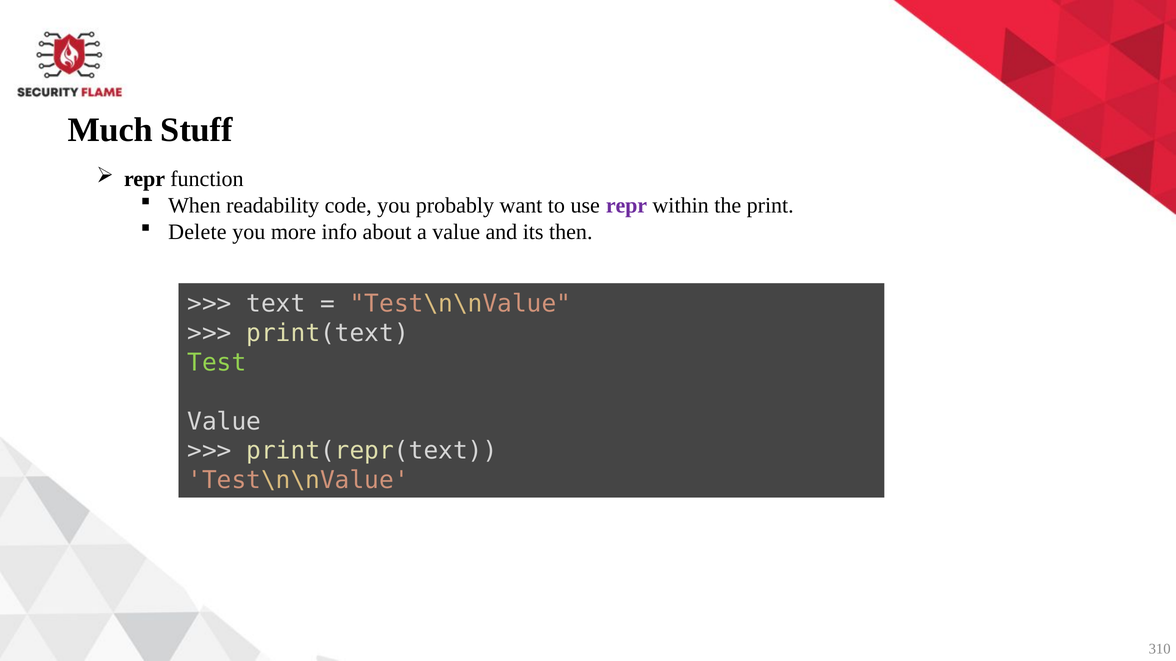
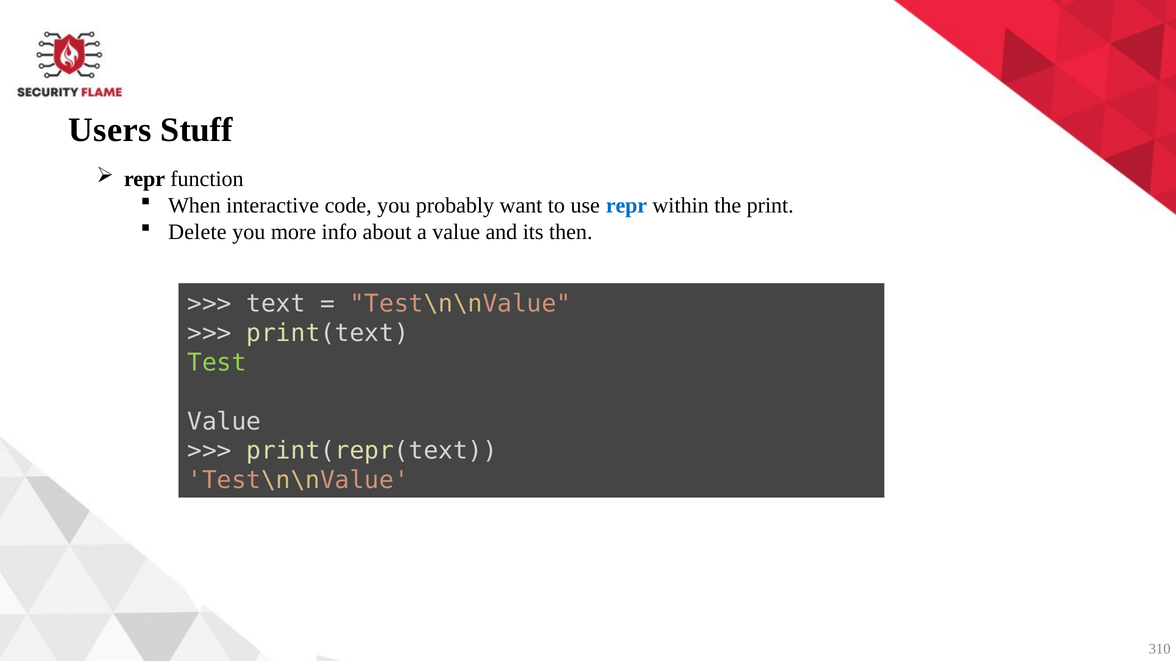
Much: Much -> Users
readability: readability -> interactive
repr at (626, 206) colour: purple -> blue
